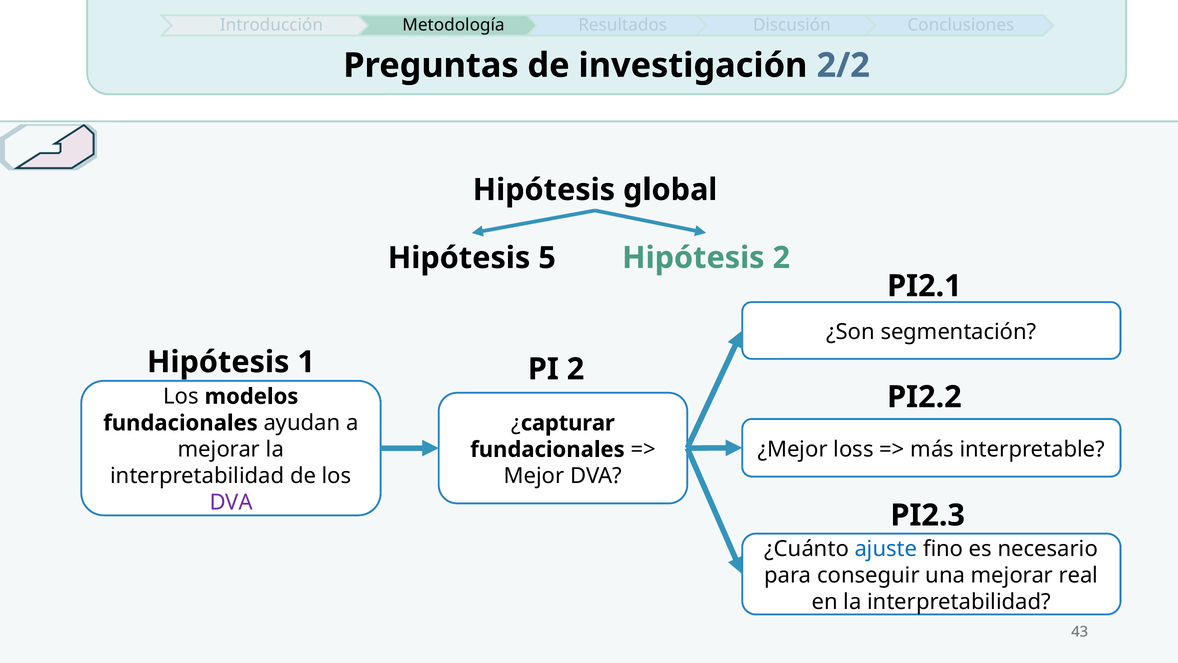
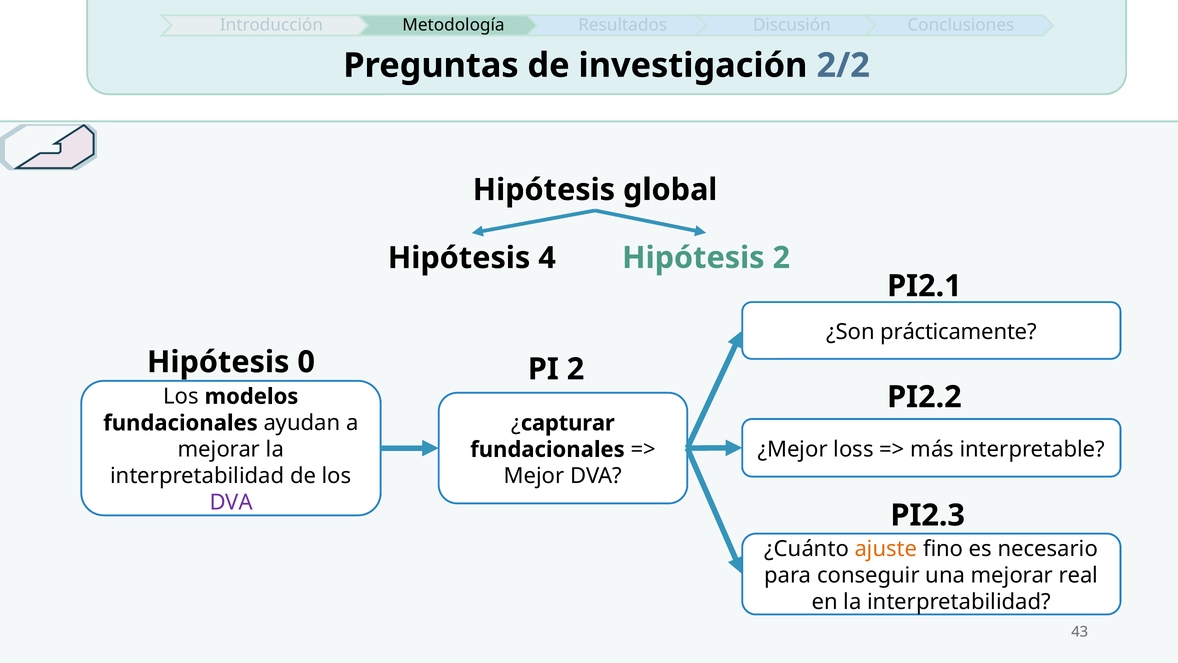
5: 5 -> 4
segmentación: segmentación -> prácticamente
1: 1 -> 0
ajuste colour: blue -> orange
